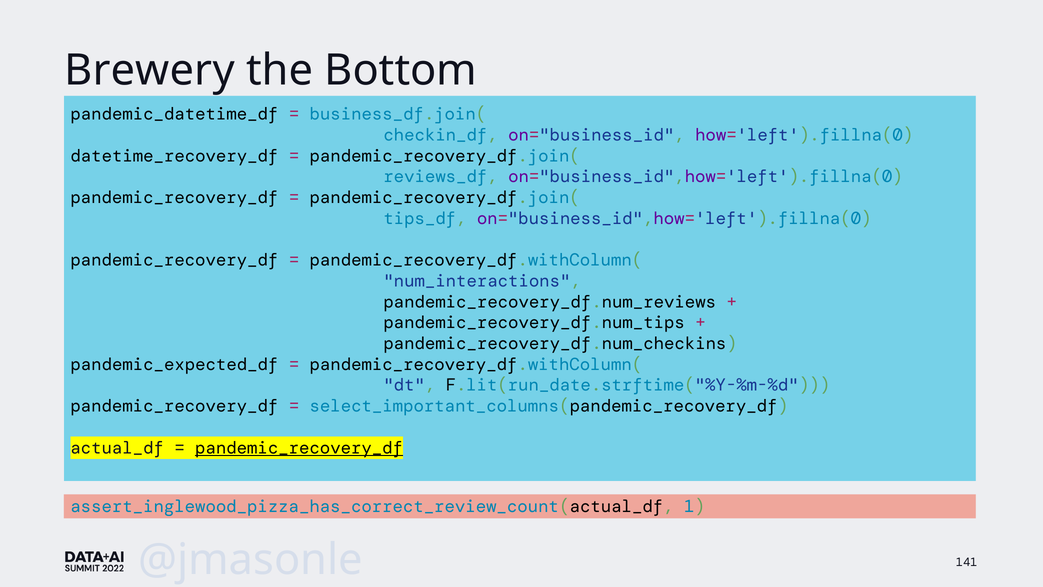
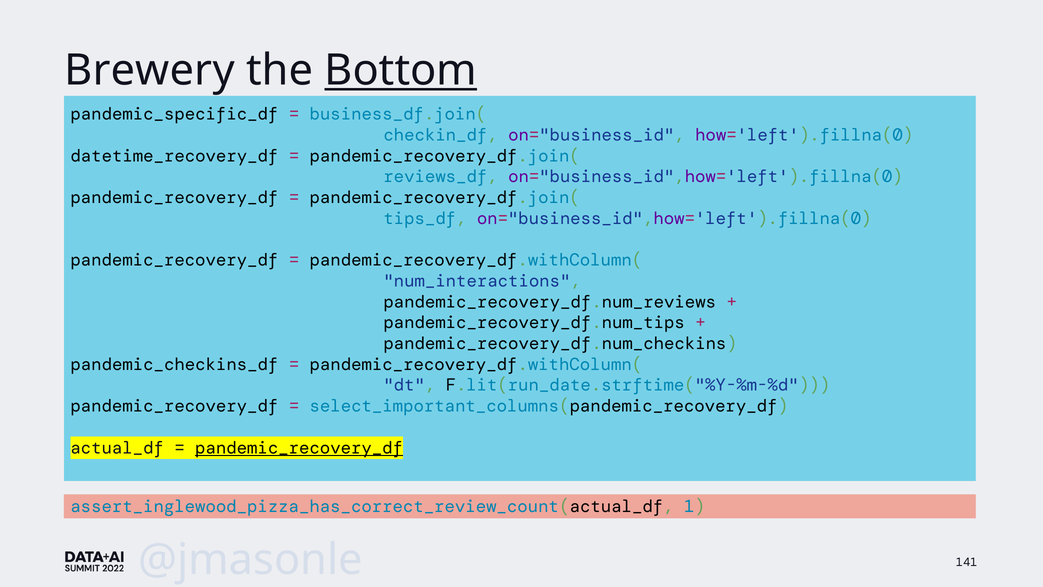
Bottom underline: none -> present
pandemic_datetime_df: pandemic_datetime_df -> pandemic_specific_df
pandemic_expected_df: pandemic_expected_df -> pandemic_checkins_df
